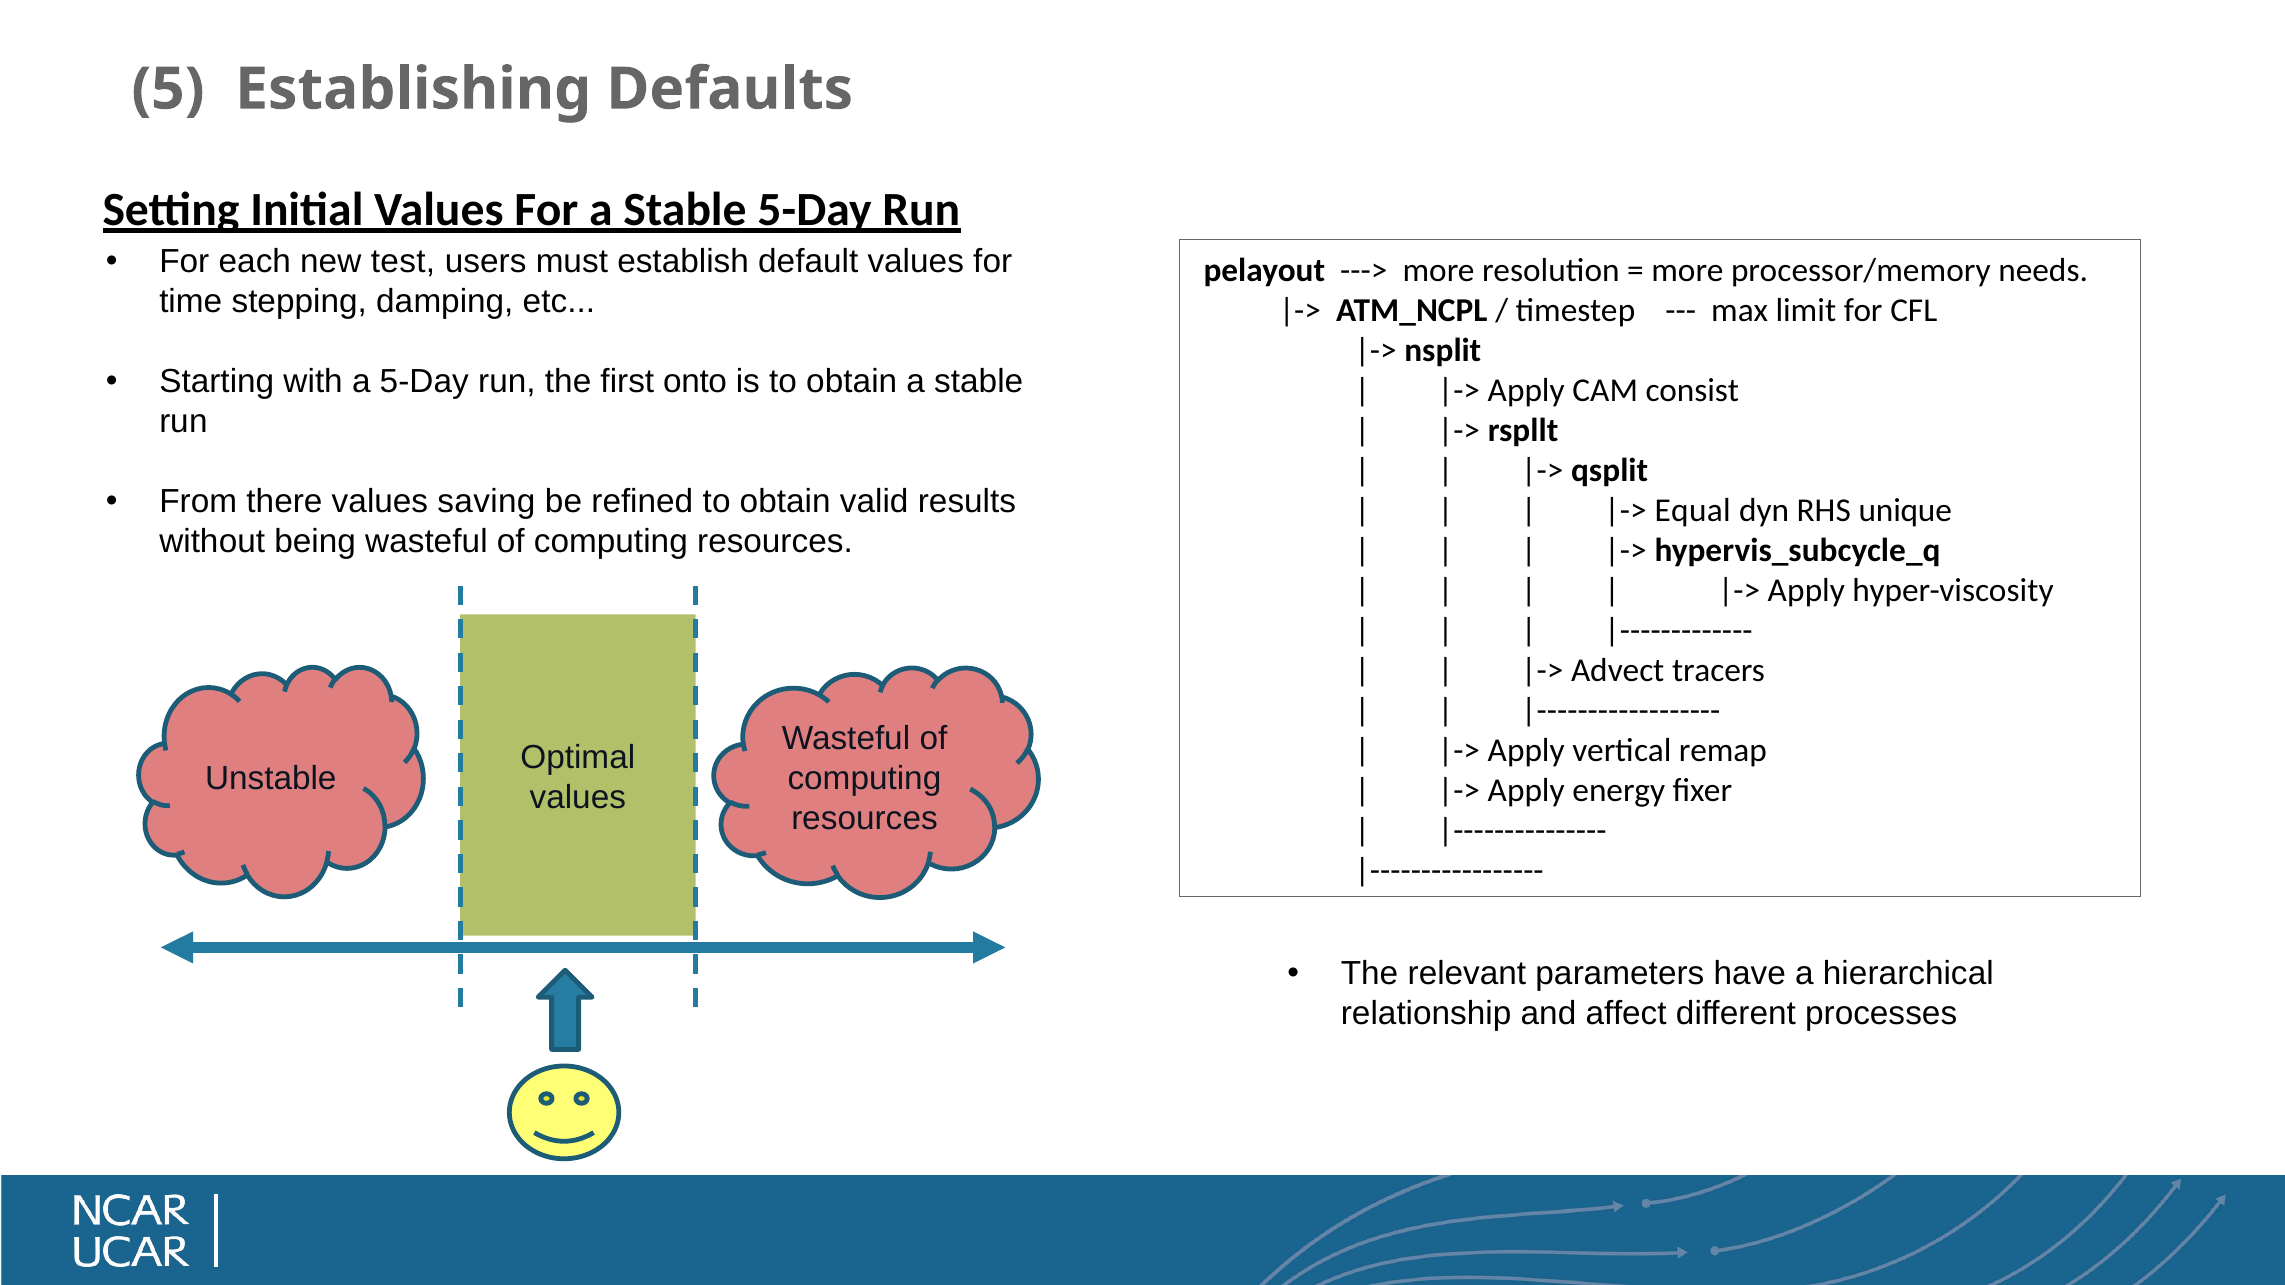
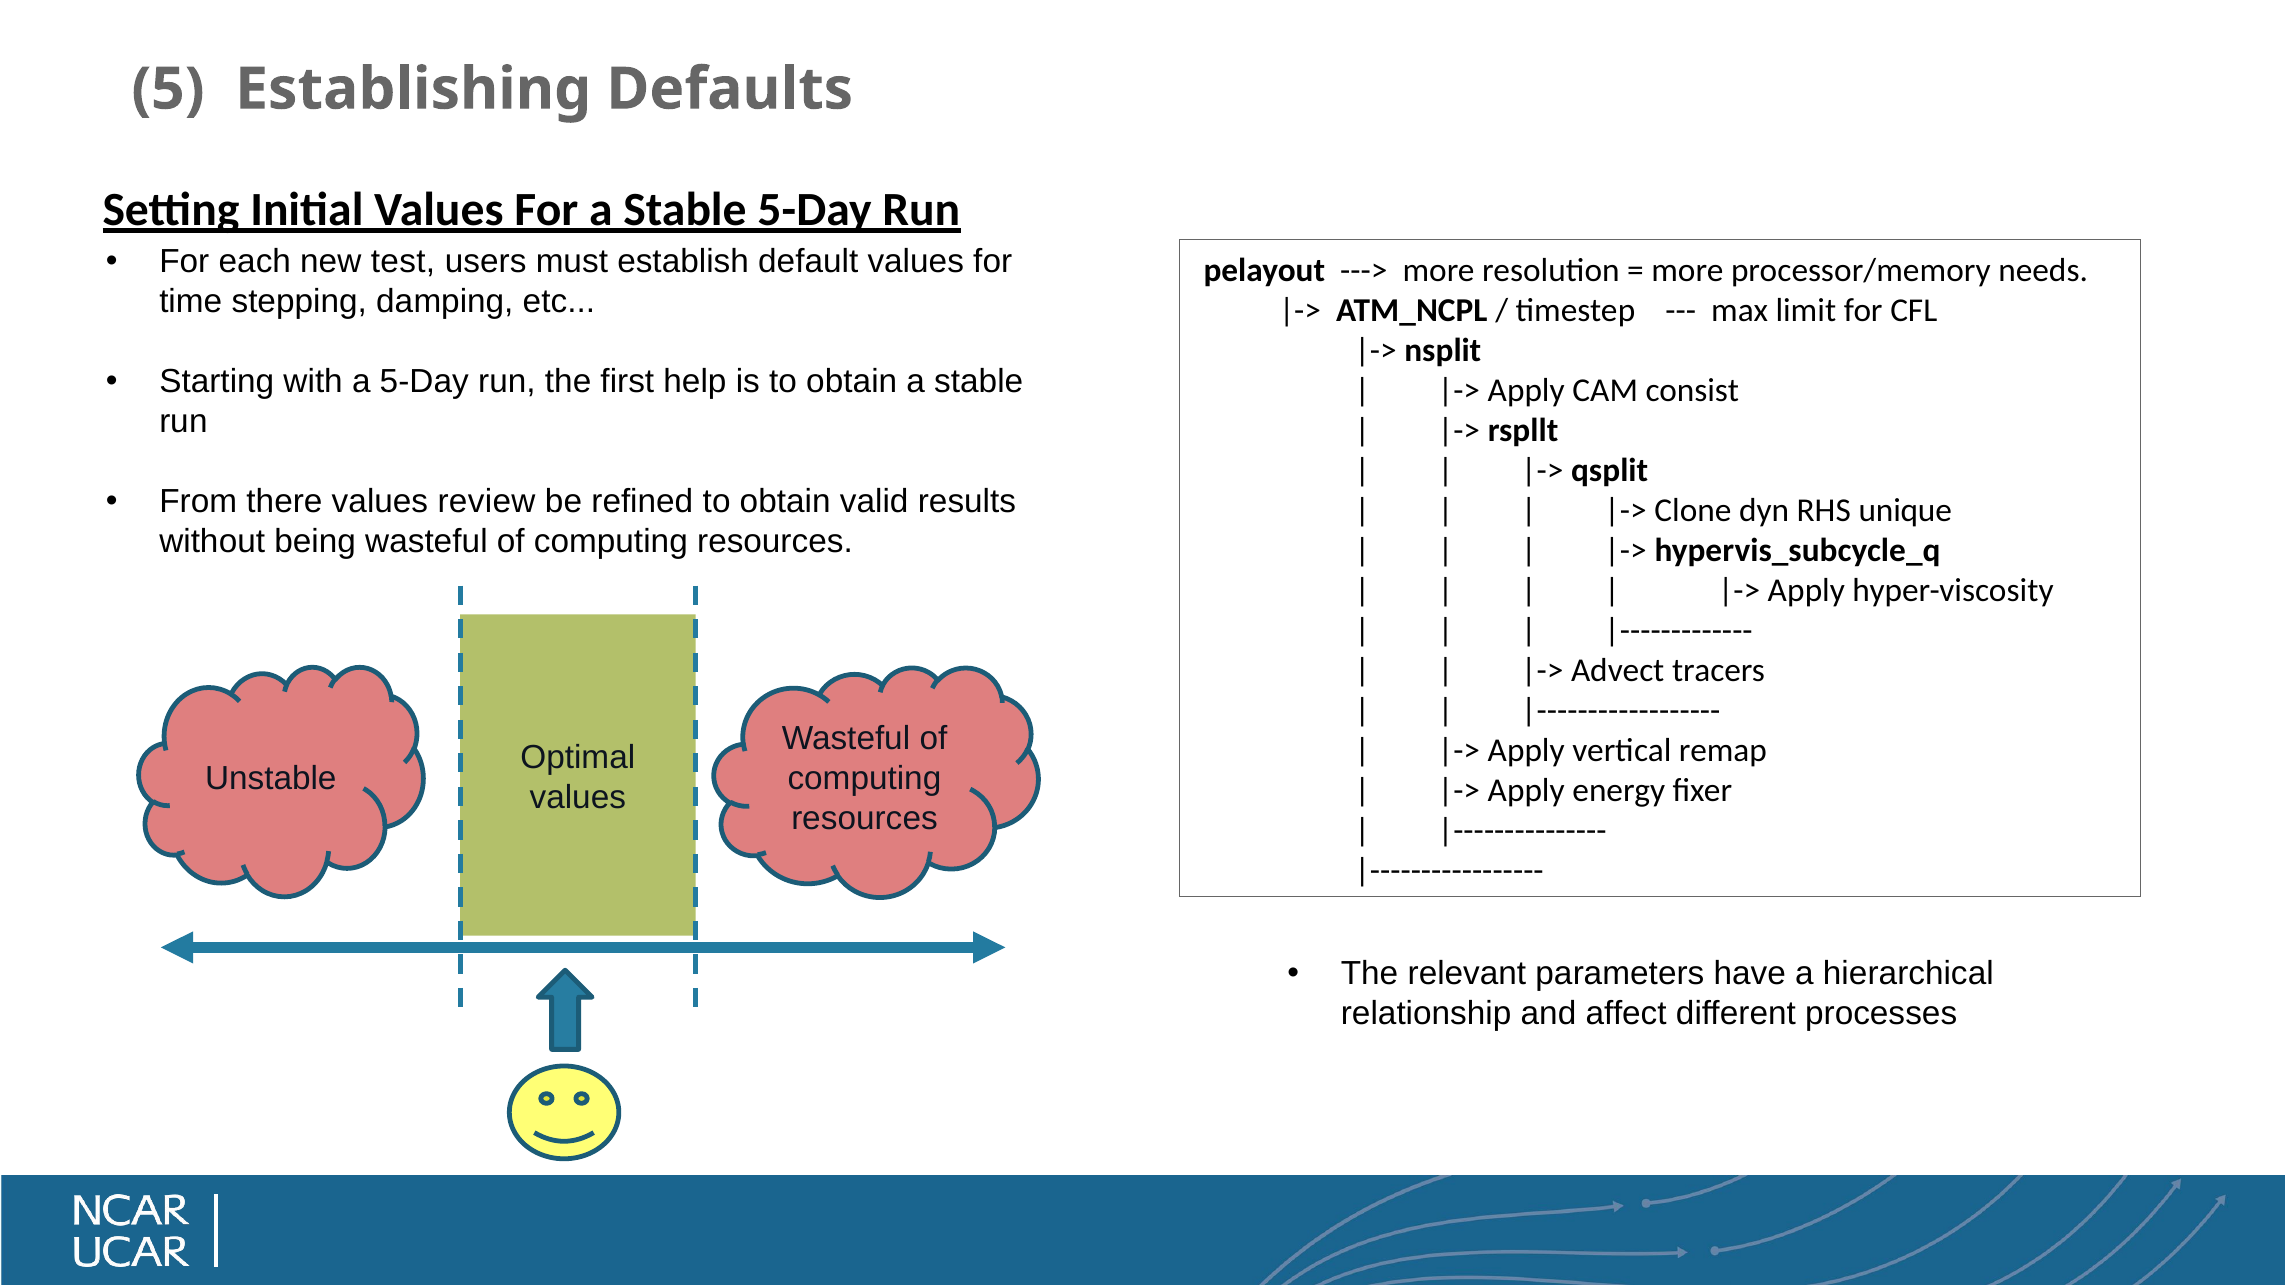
onto: onto -> help
saving: saving -> review
Equal: Equal -> Clone
